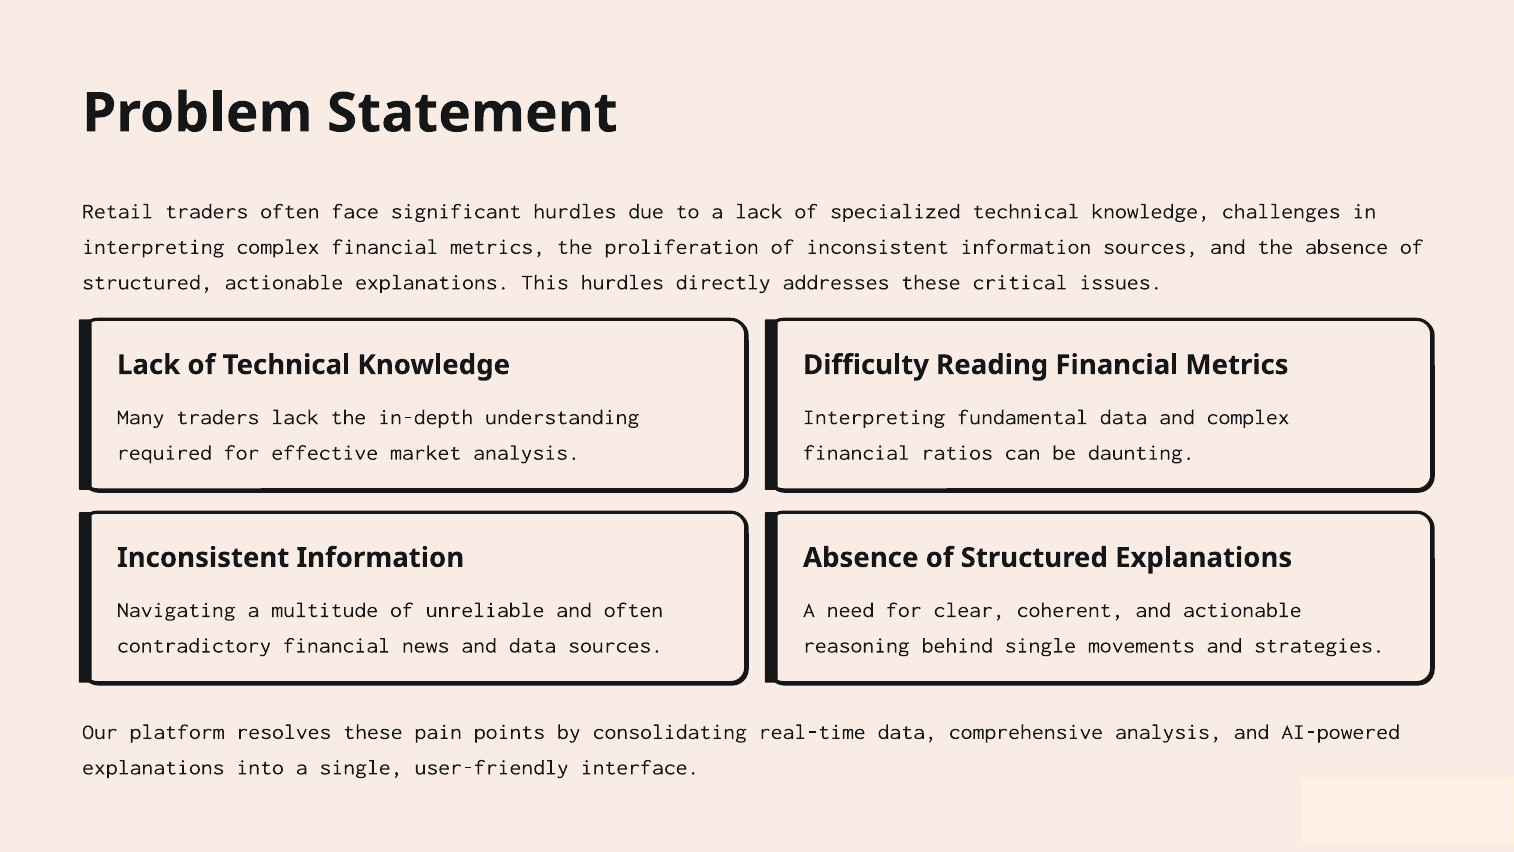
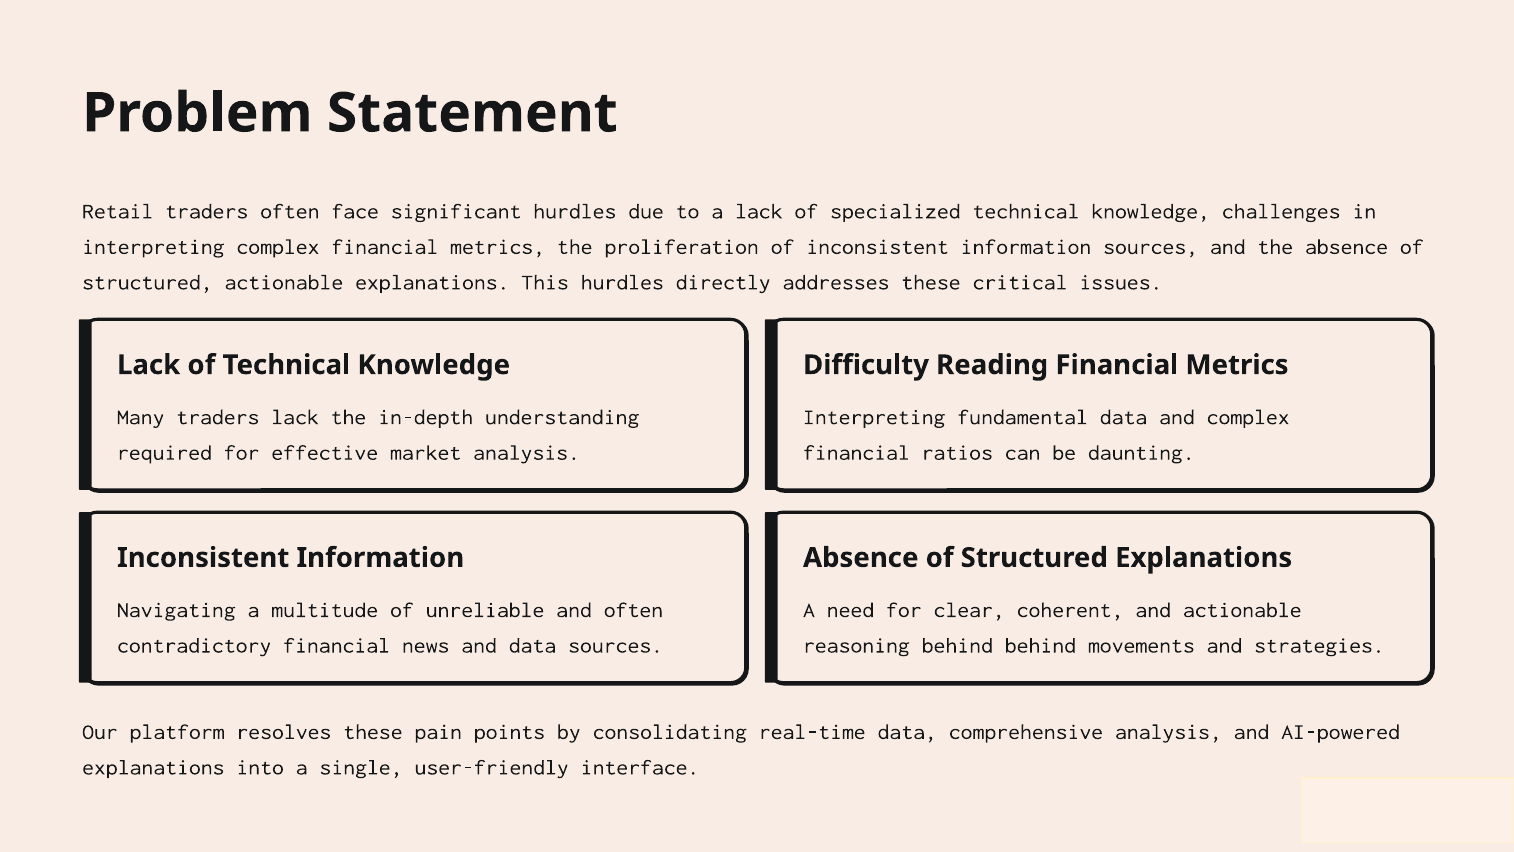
behind single: single -> behind
